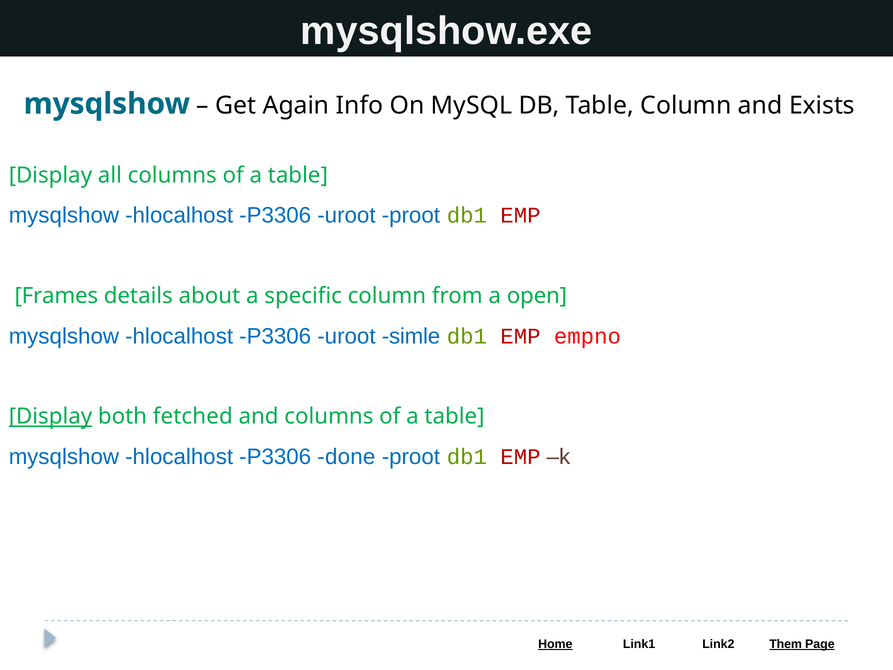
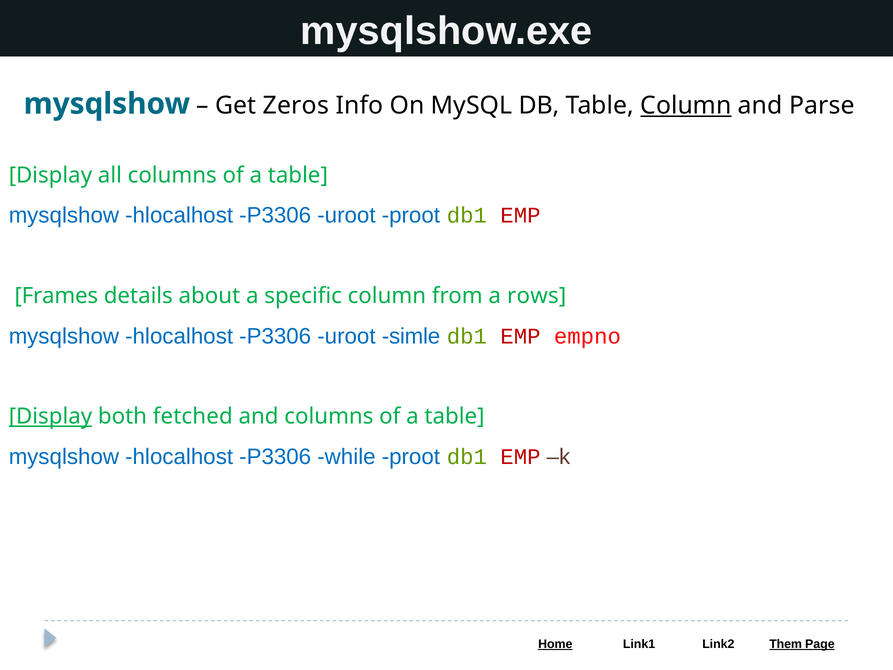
Again: Again -> Zeros
Column at (686, 105) underline: none -> present
Exists: Exists -> Parse
open: open -> rows
done: done -> while
